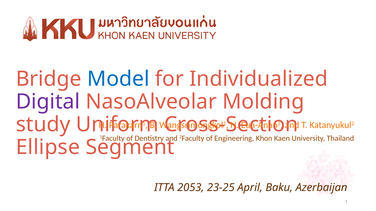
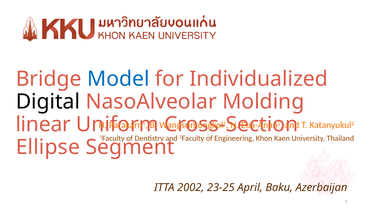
Digital colour: purple -> black
study: study -> linear
2053: 2053 -> 2002
